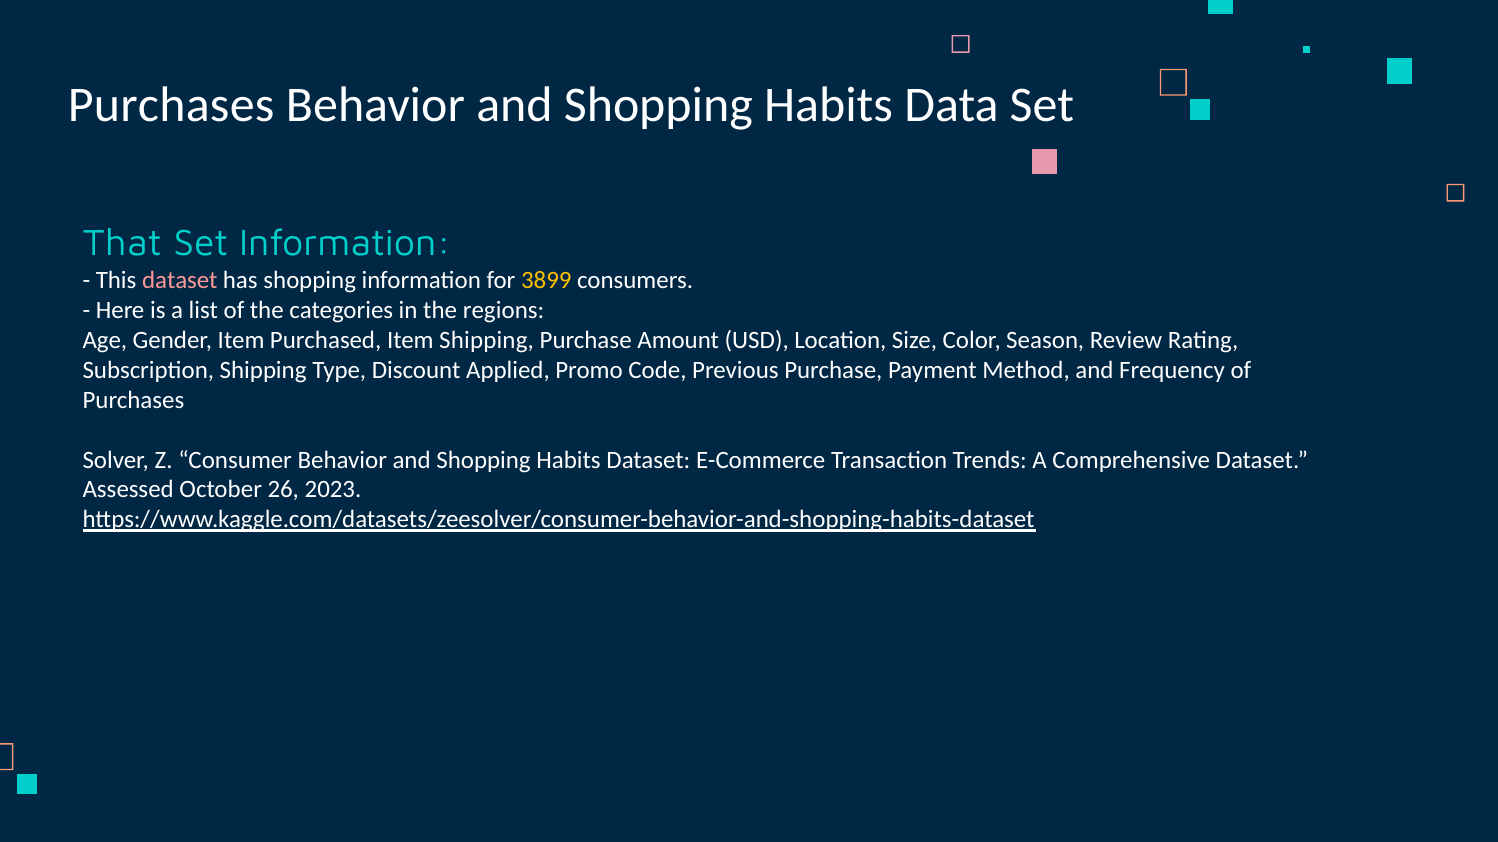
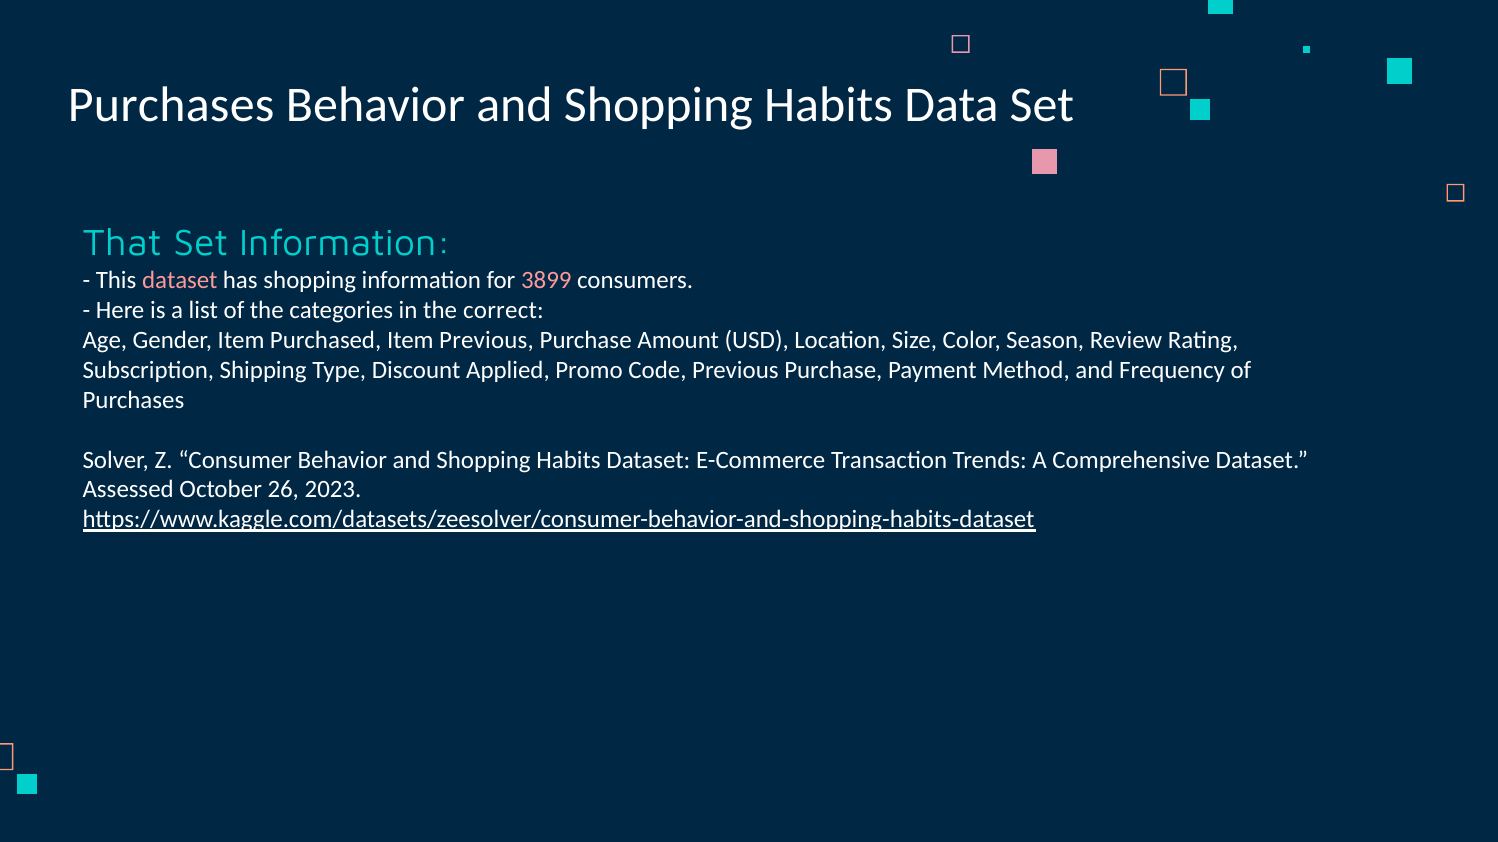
3899 colour: yellow -> pink
regions: regions -> correct
Item Shipping: Shipping -> Previous
